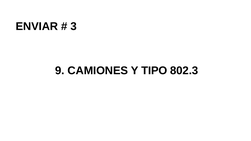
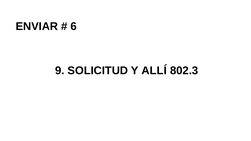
3: 3 -> 6
CAMIONES: CAMIONES -> SOLICITUD
TIPO: TIPO -> ALLÍ
